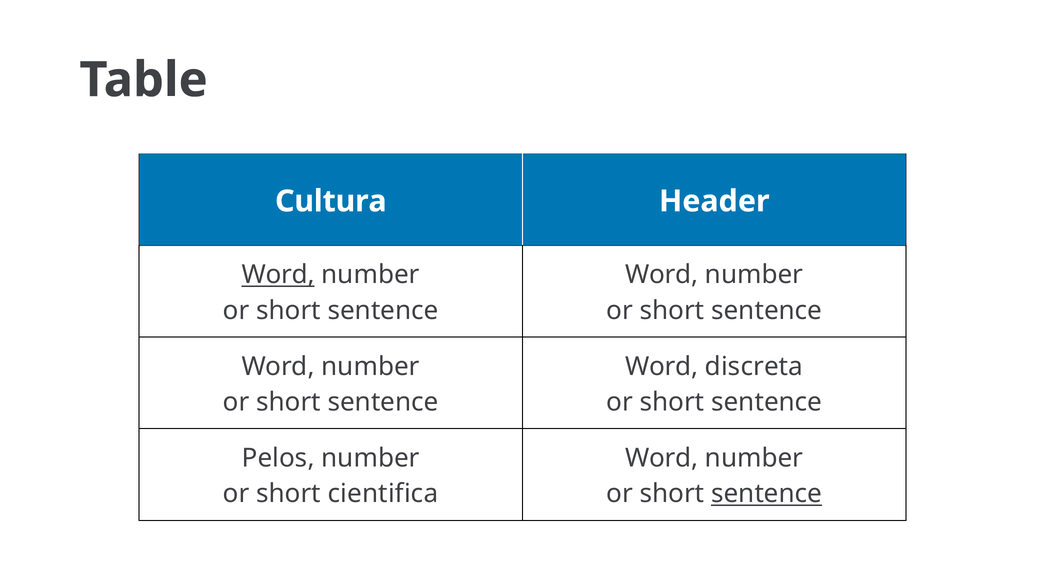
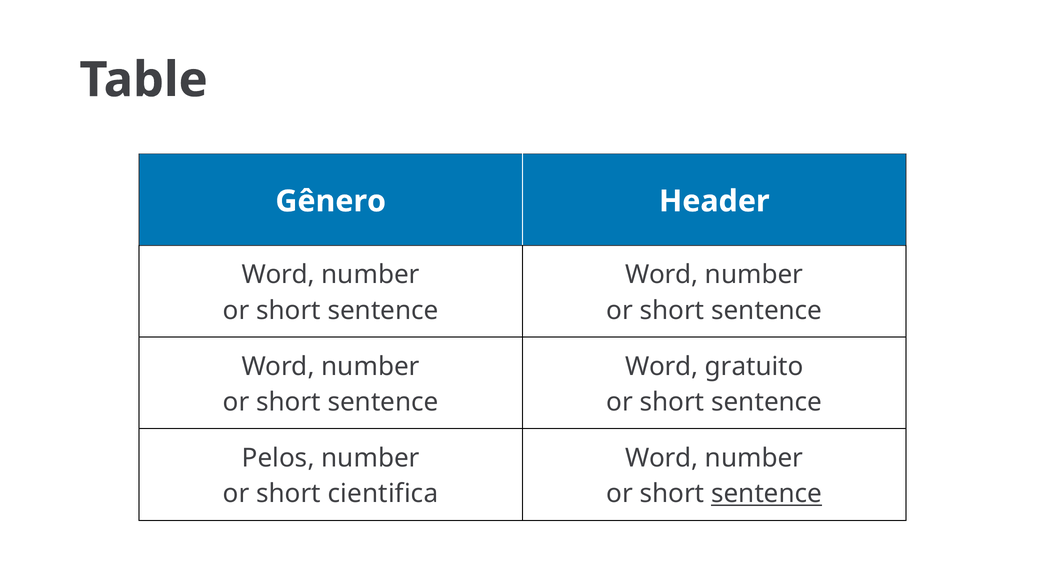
Cultura: Cultura -> Gênero
Word at (278, 275) underline: present -> none
discreta: discreta -> gratuito
